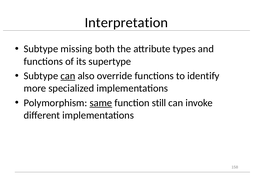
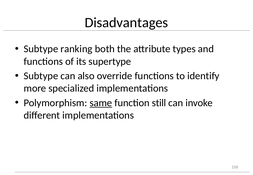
Interpretation: Interpretation -> Disadvantages
missing: missing -> ranking
can at (68, 76) underline: present -> none
